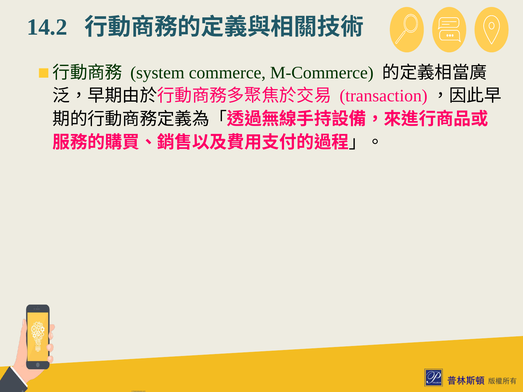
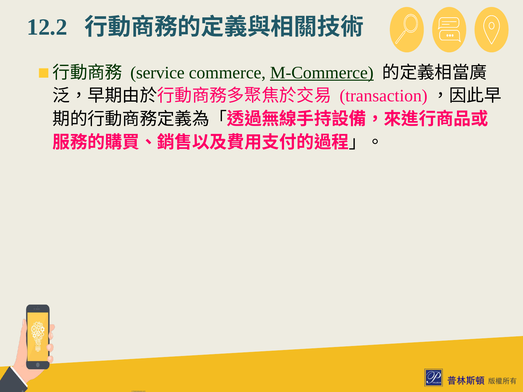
14.2: 14.2 -> 12.2
system: system -> service
M-Commerce underline: none -> present
